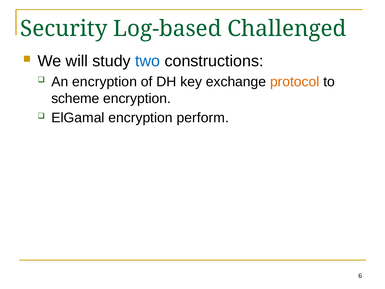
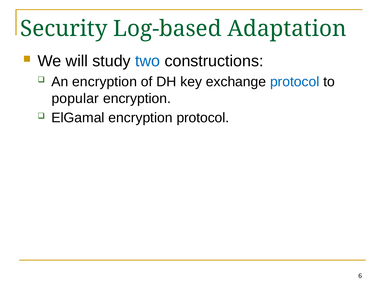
Challenged: Challenged -> Adaptation
protocol at (295, 82) colour: orange -> blue
scheme: scheme -> popular
encryption perform: perform -> protocol
